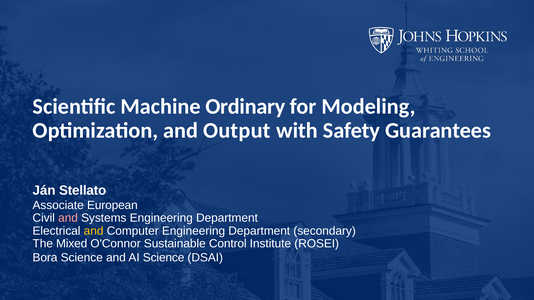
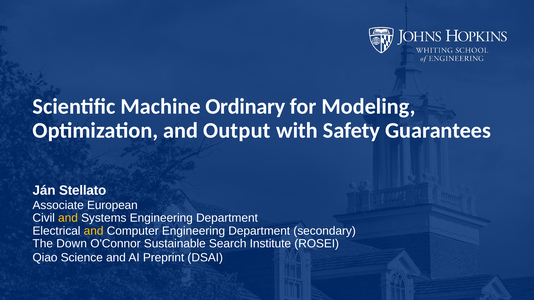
and at (68, 218) colour: pink -> yellow
Mixed: Mixed -> Down
Control: Control -> Search
Bora: Bora -> Qiao
AI Science: Science -> Preprint
